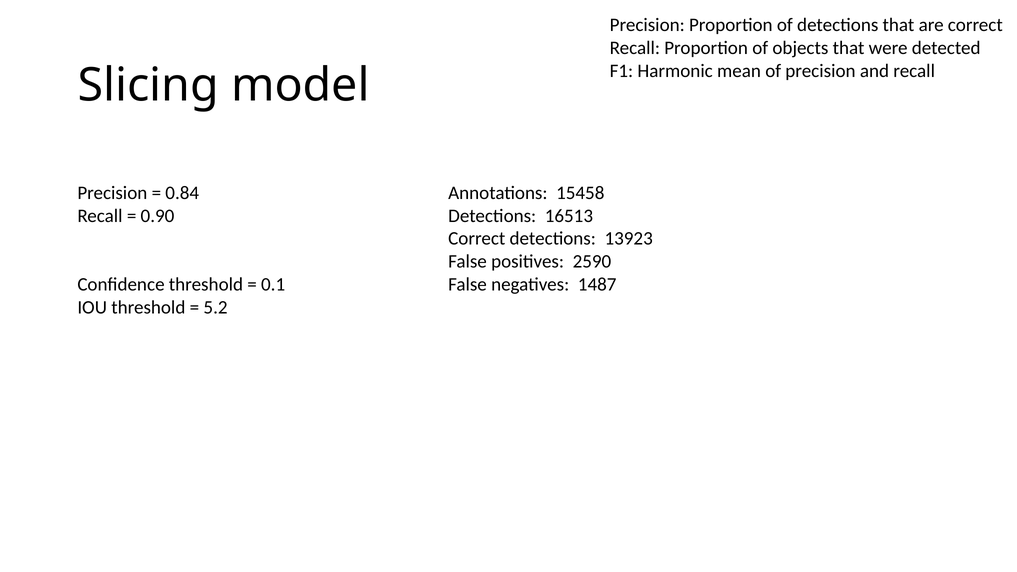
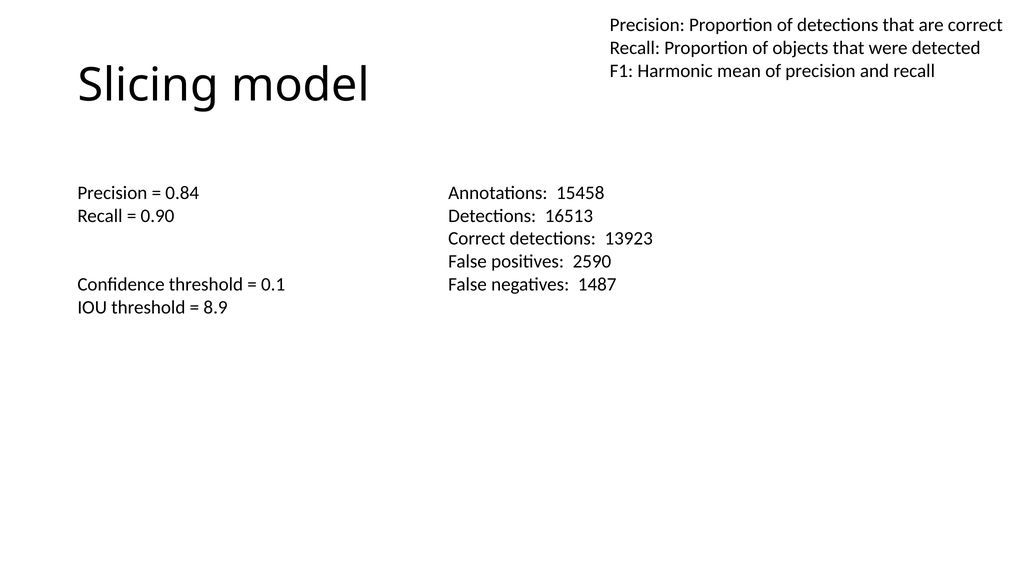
5.2: 5.2 -> 8.9
